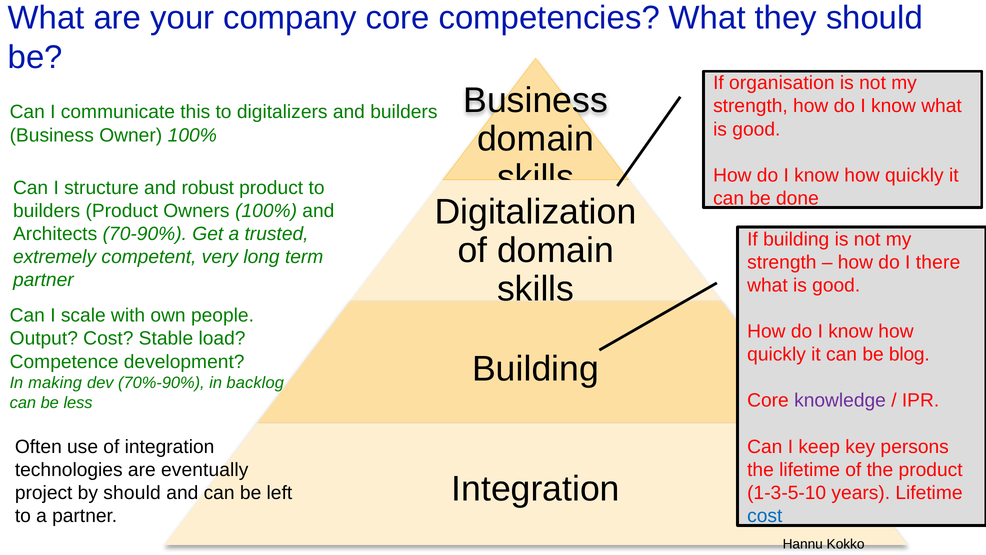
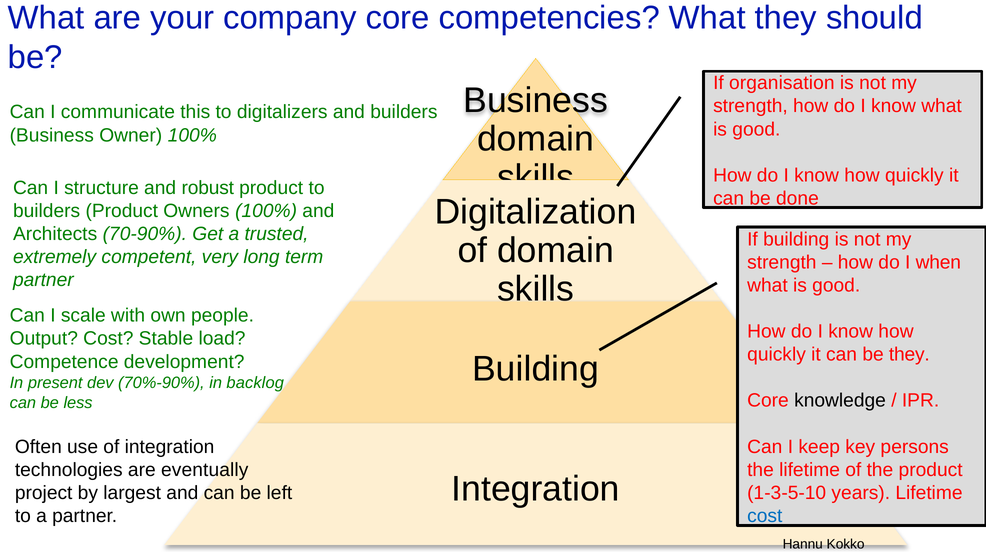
there: there -> when
be blog: blog -> they
making: making -> present
knowledge colour: purple -> black
by should: should -> largest
